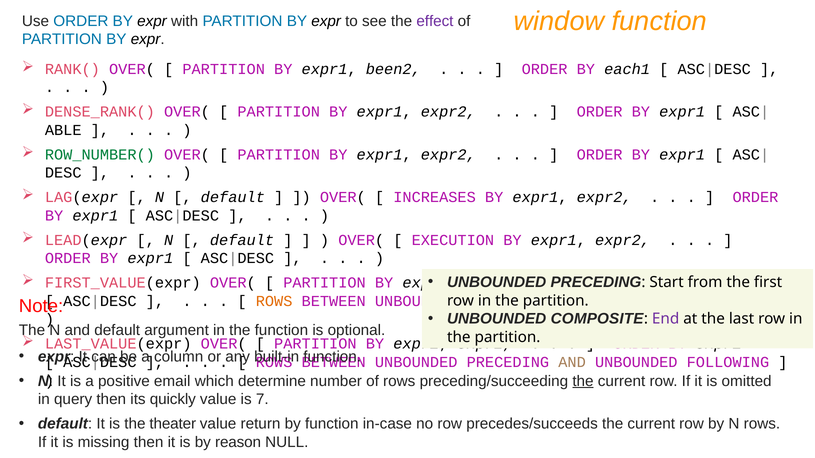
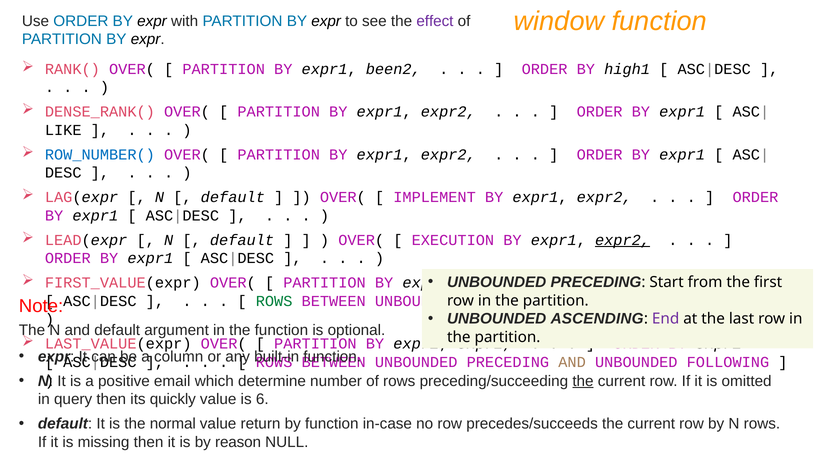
each1: each1 -> high1
ABLE: ABLE -> LIKE
ROW_NUMBER( colour: green -> blue
INCREASES: INCREASES -> IMPLEMENT
expr2 at (623, 240) underline: none -> present
ROWS at (274, 301) colour: orange -> green
COMPOSITE: COMPOSITE -> ASCENDING
7: 7 -> 6
theater: theater -> normal
